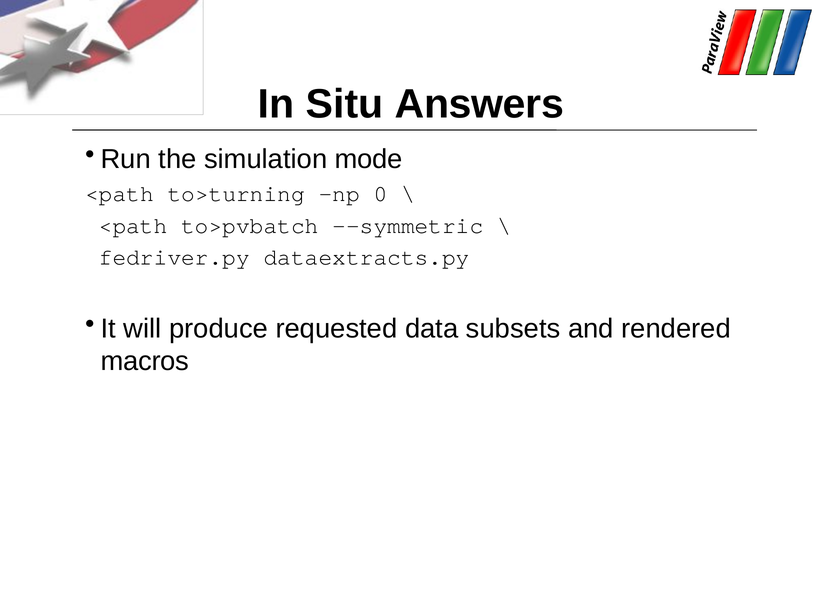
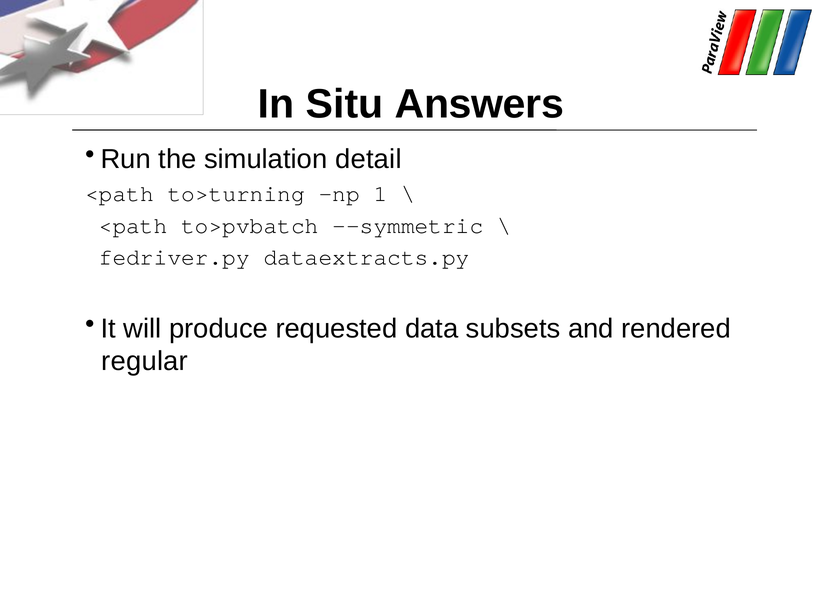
mode: mode -> detail
0: 0 -> 1
macros: macros -> regular
